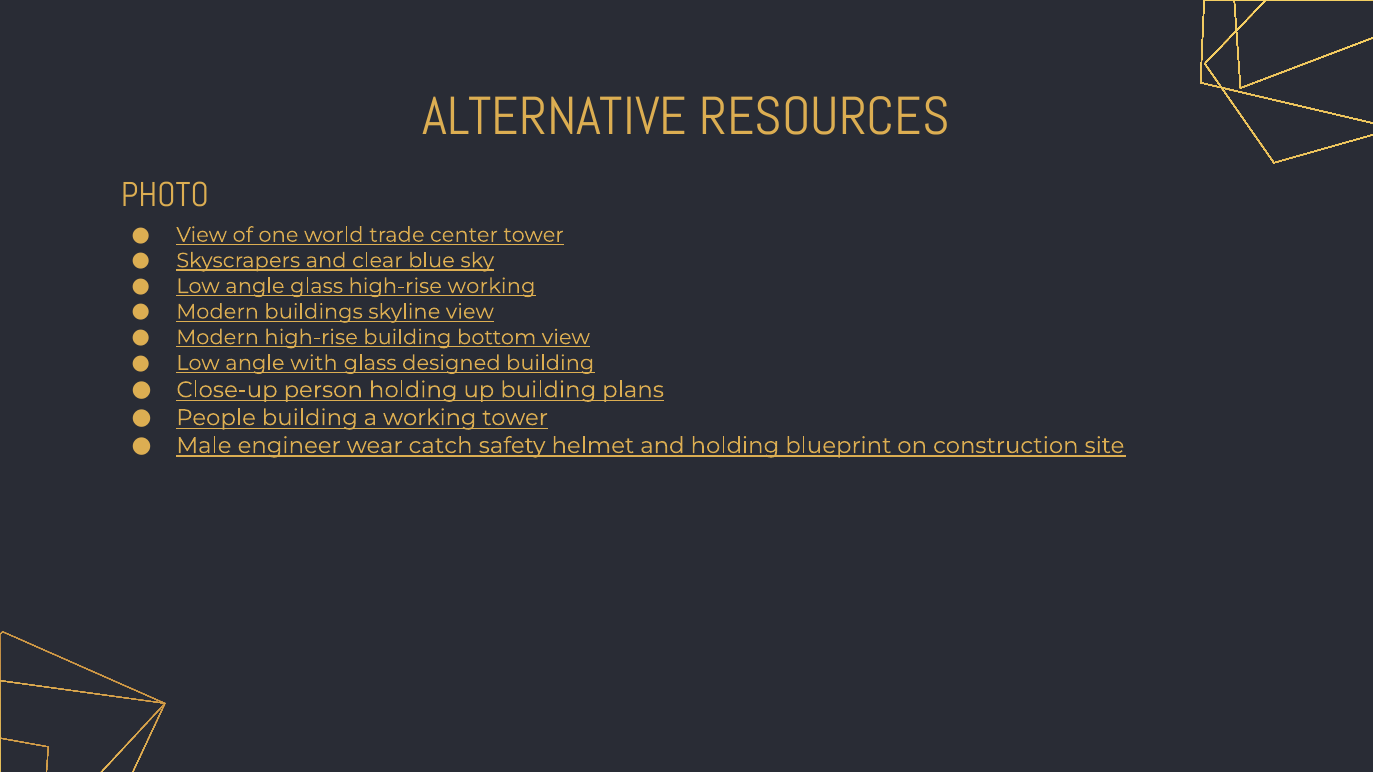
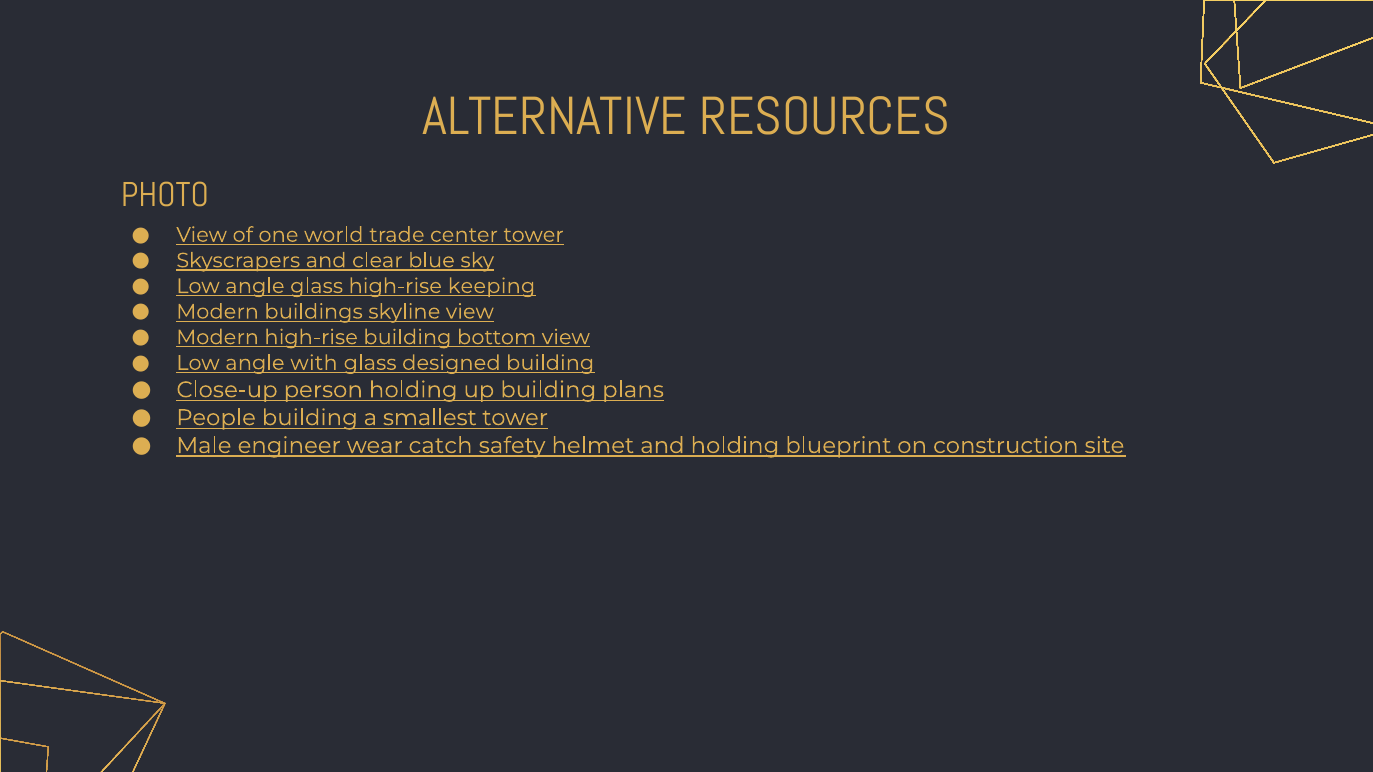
high-rise working: working -> keeping
a working: working -> smallest
